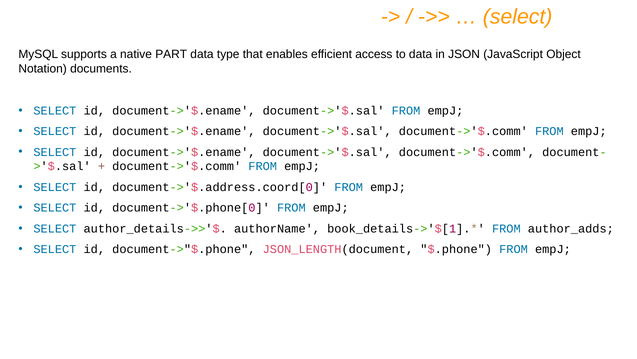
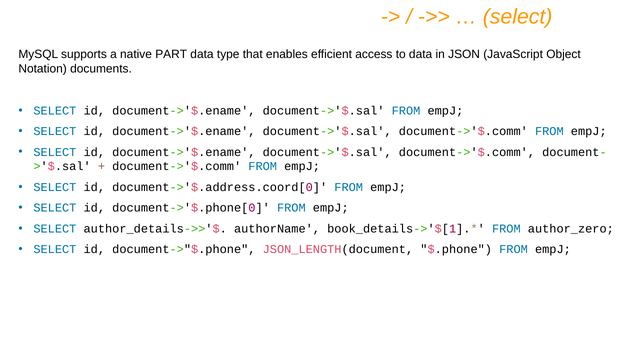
author_adds: author_adds -> author_zero
